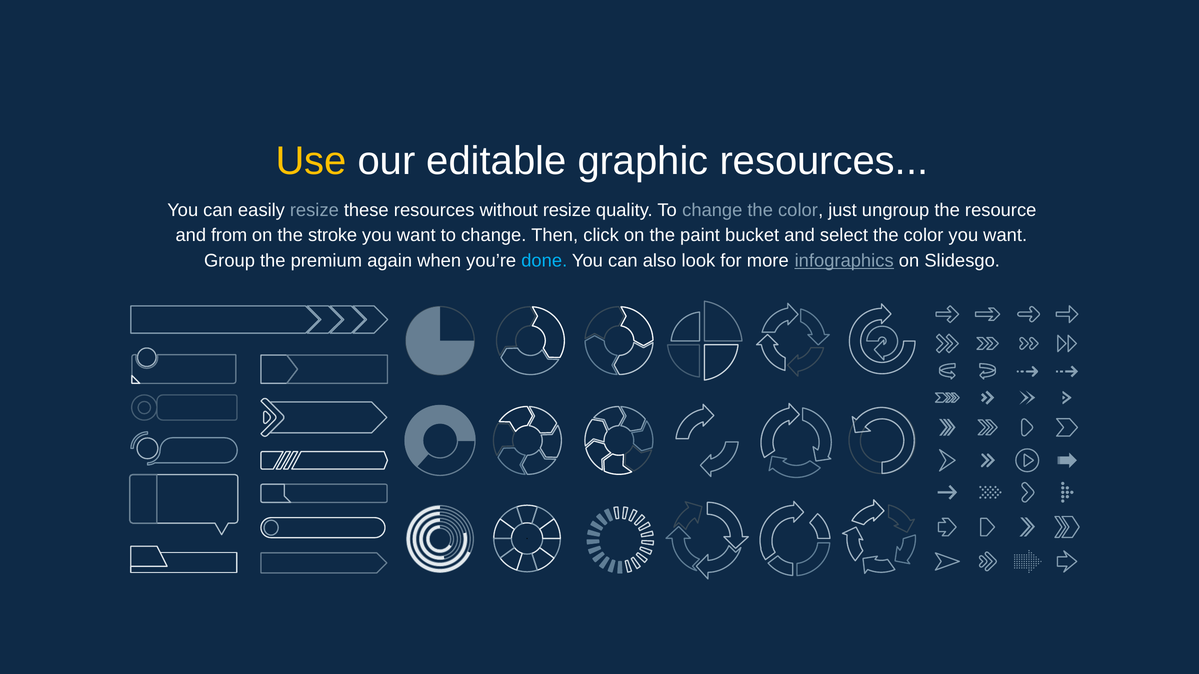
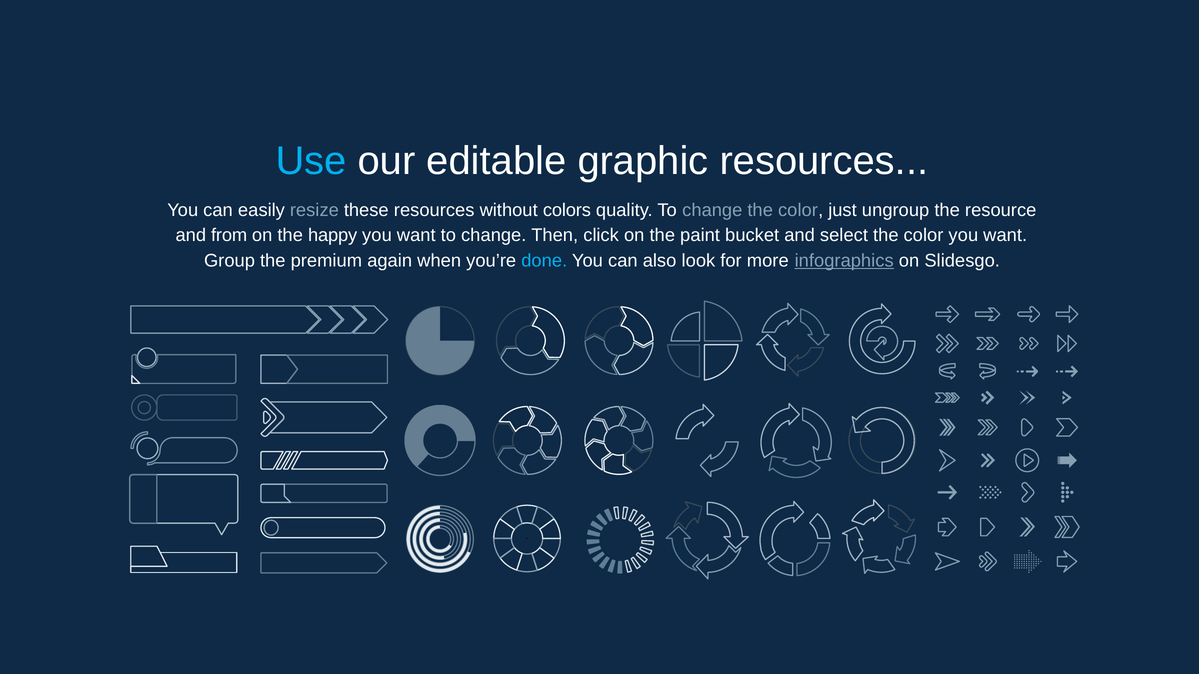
Use colour: yellow -> light blue
without resize: resize -> colors
stroke: stroke -> happy
